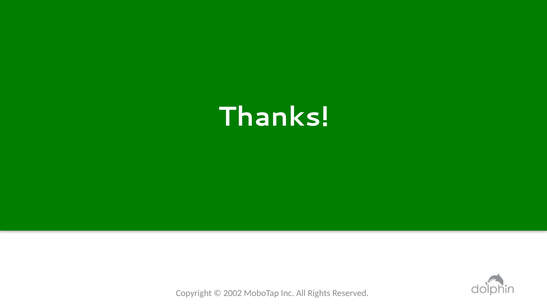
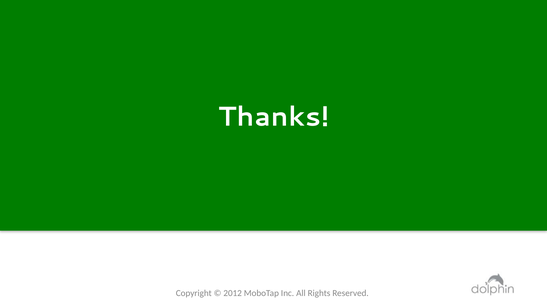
2002: 2002 -> 2012
